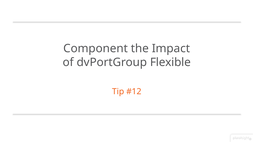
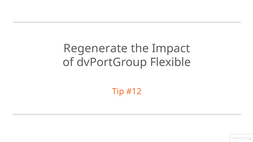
Component: Component -> Regenerate
